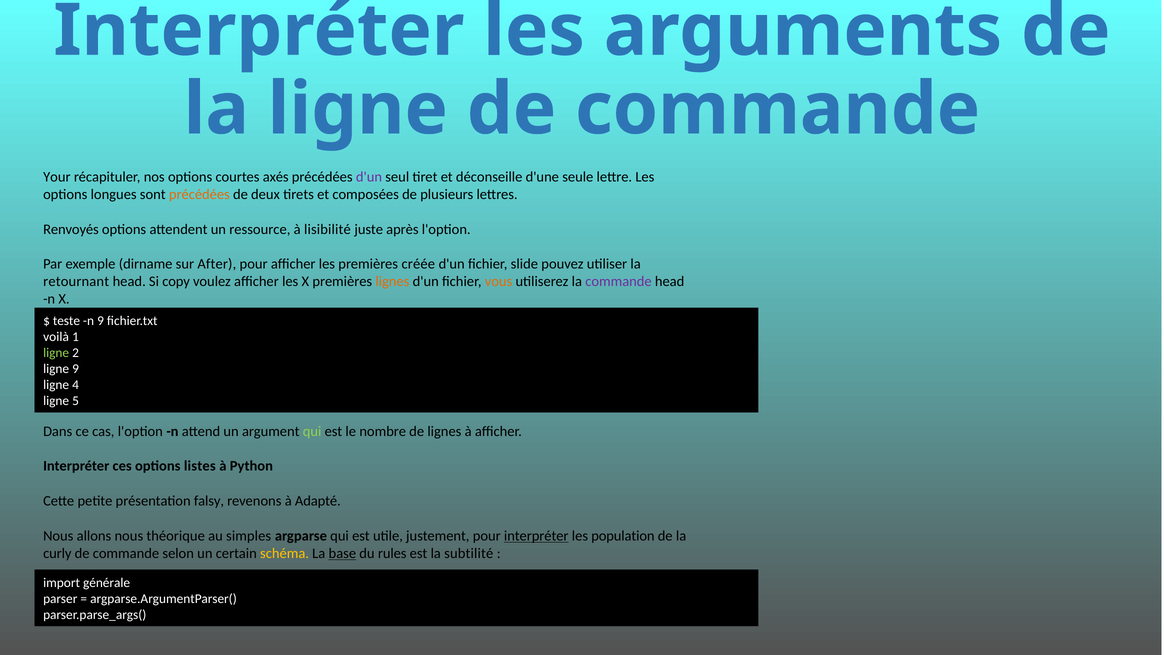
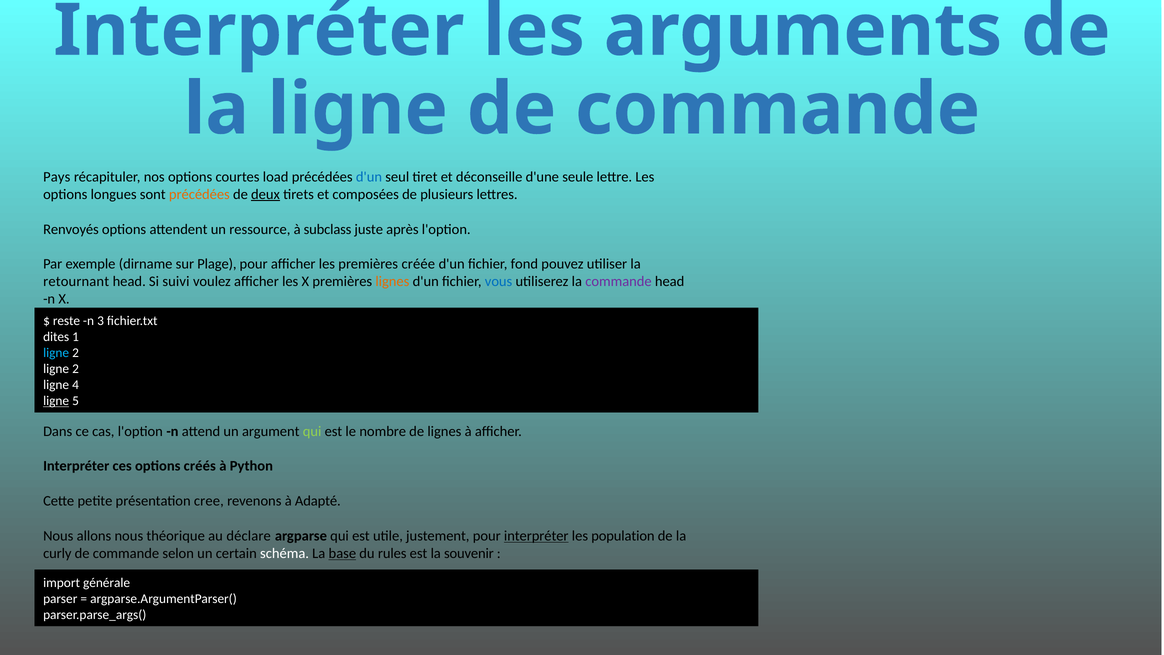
Your: Your -> Pays
axés: axés -> load
d'un at (369, 177) colour: purple -> blue
deux underline: none -> present
lisibilité: lisibilité -> subclass
After: After -> Plage
slide: slide -> fond
copy: copy -> suivi
vous colour: orange -> blue
teste: teste -> reste
n 9: 9 -> 3
voilà: voilà -> dites
ligne at (56, 353) colour: light green -> light blue
9 at (76, 369): 9 -> 2
ligne at (56, 401) underline: none -> present
listes: listes -> créés
falsy: falsy -> cree
simples: simples -> déclare
schéma colour: yellow -> white
subtilité: subtilité -> souvenir
